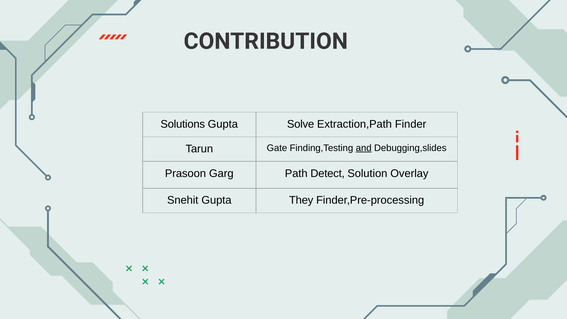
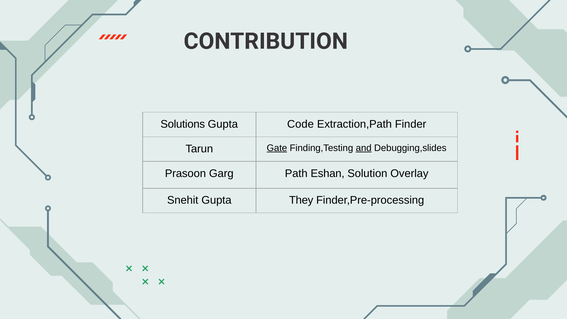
Solve: Solve -> Code
Gate underline: none -> present
Detect: Detect -> Eshan
